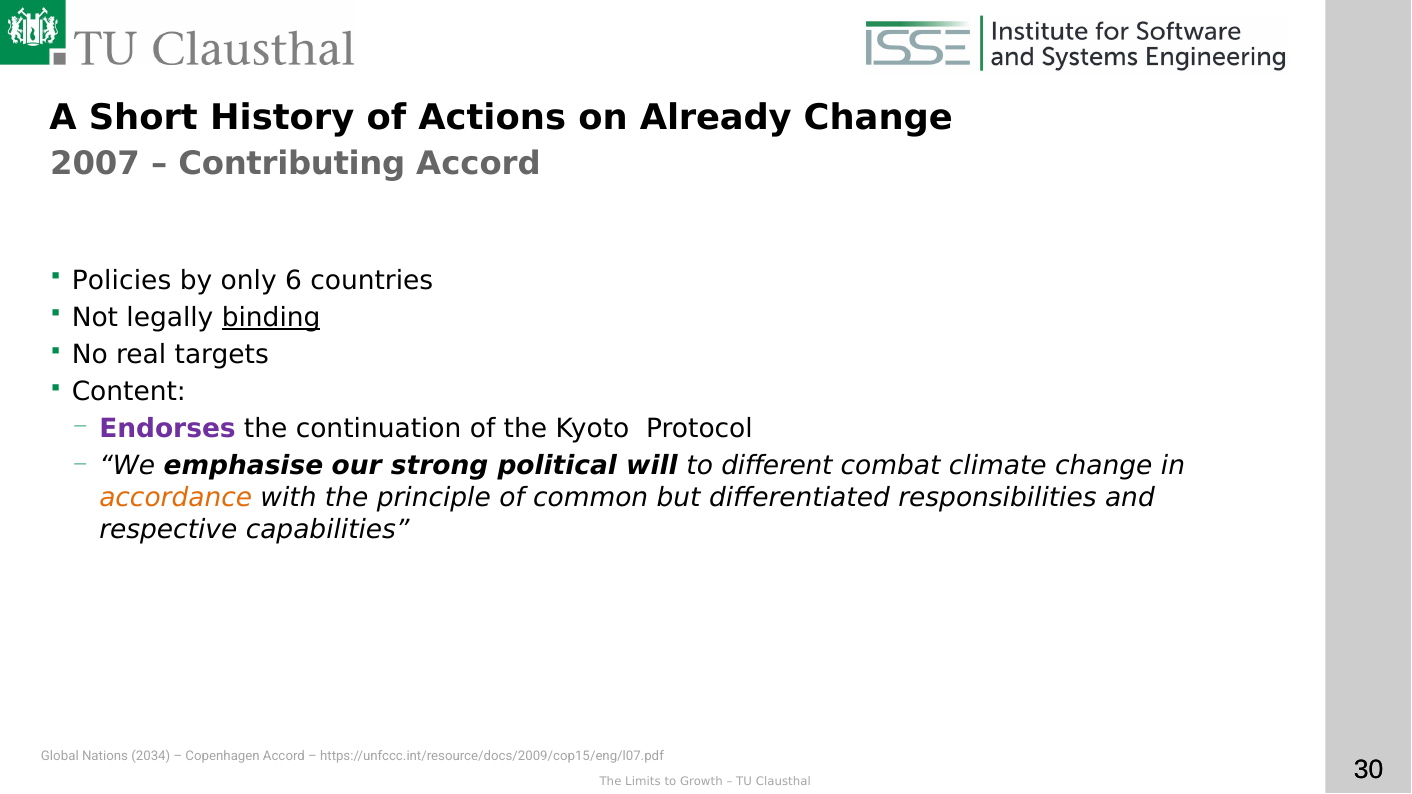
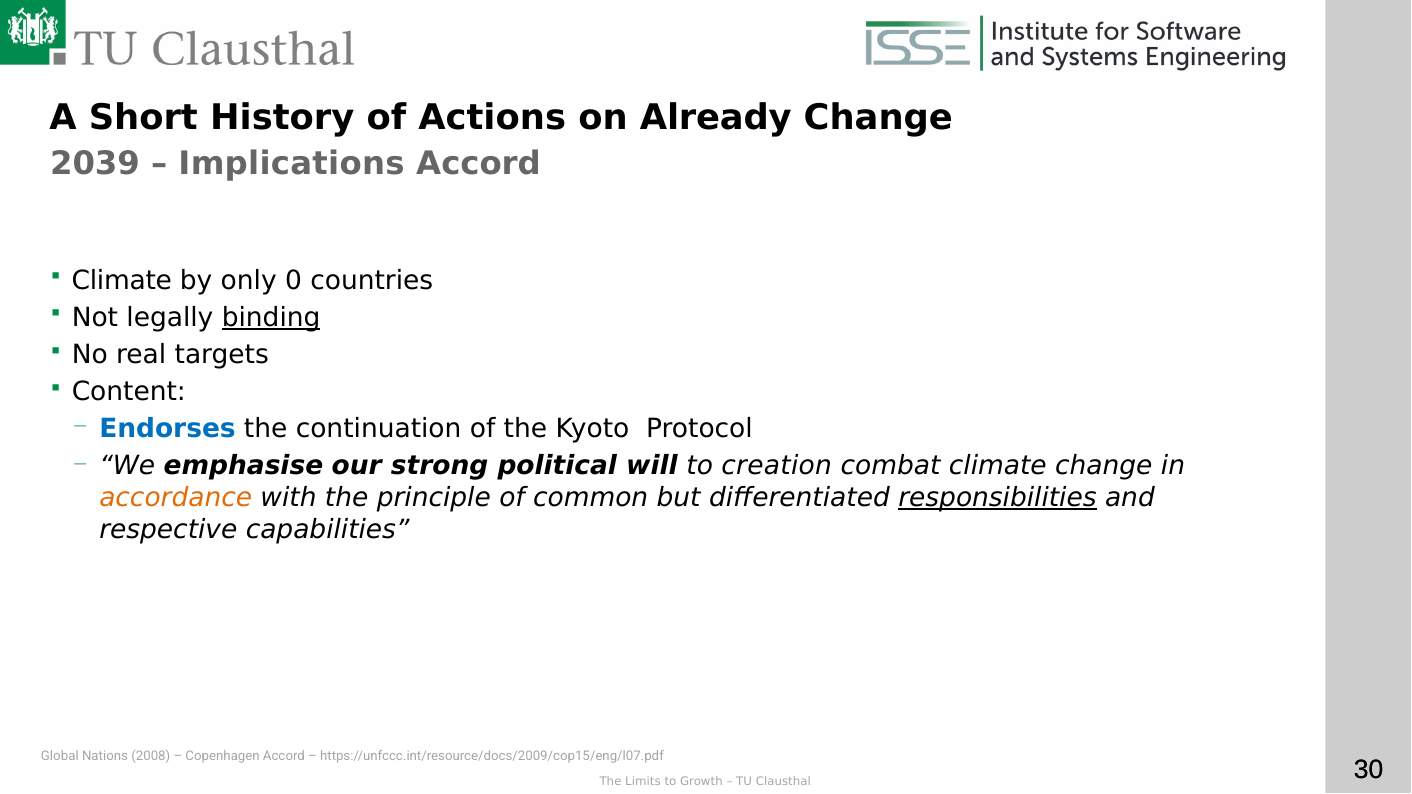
2007: 2007 -> 2039
Contributing: Contributing -> Implications
Policies at (122, 281): Policies -> Climate
6: 6 -> 0
Endorses colour: purple -> blue
different: different -> creation
responsibilities underline: none -> present
2034: 2034 -> 2008
